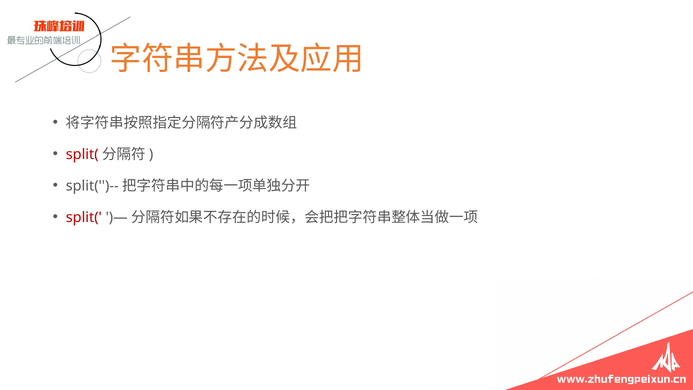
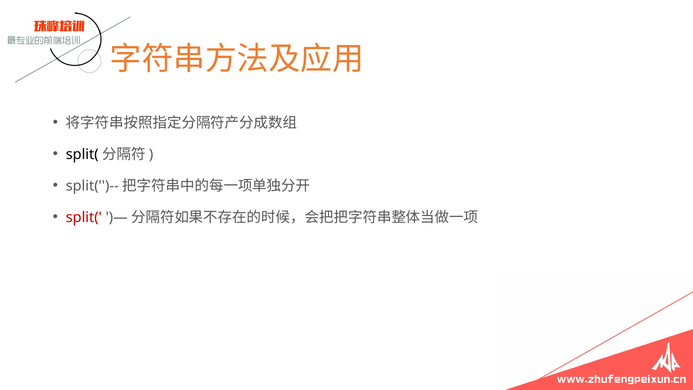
split( at (82, 154) colour: red -> black
